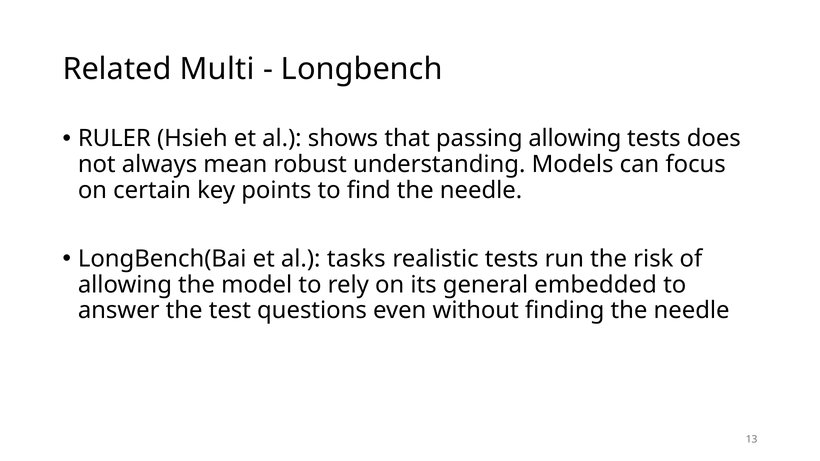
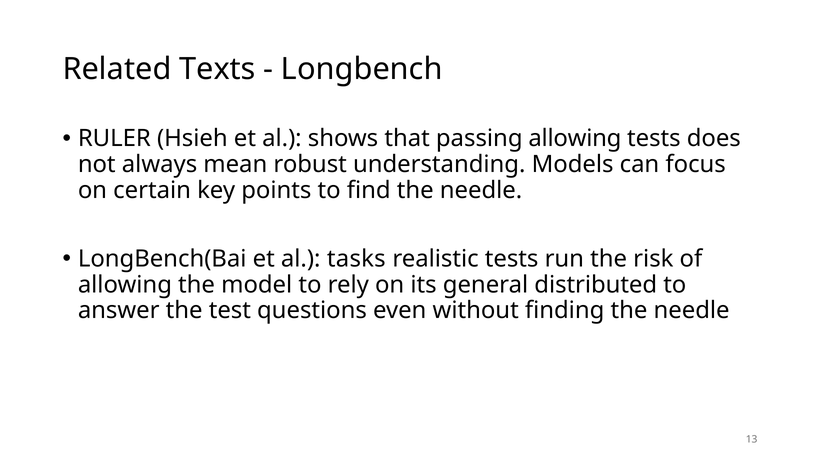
Multi: Multi -> Texts
embedded: embedded -> distributed
